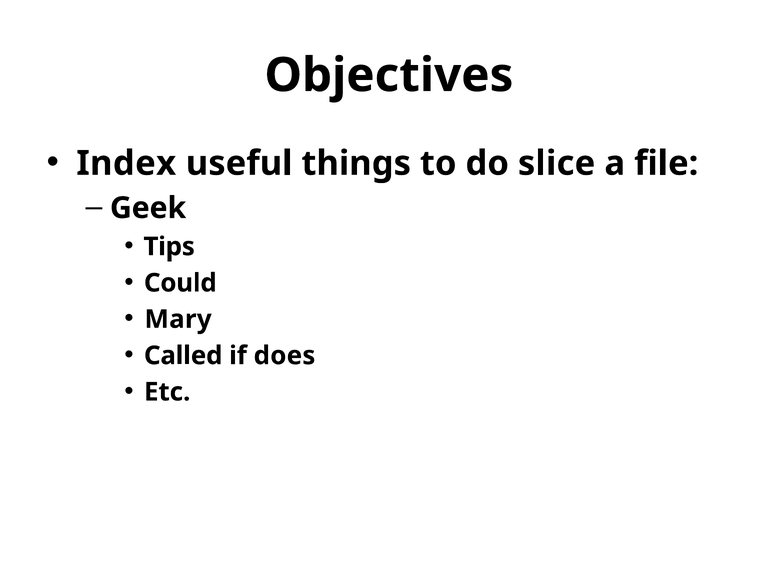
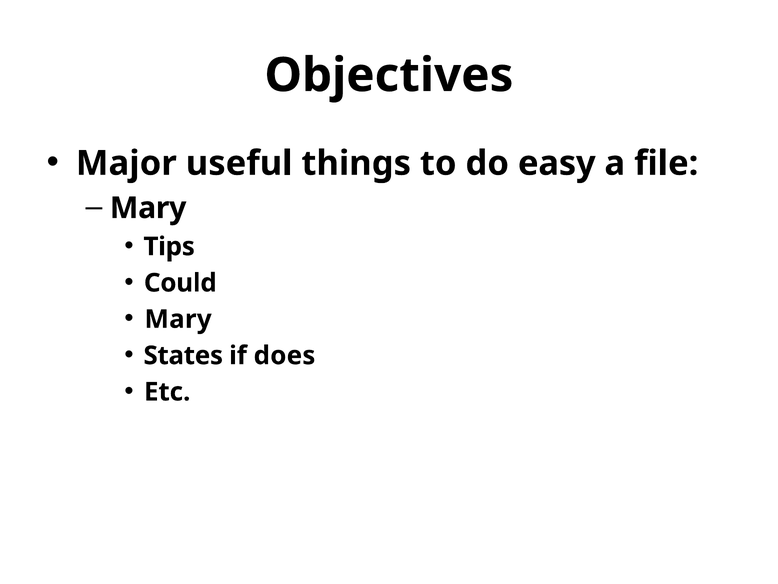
Index: Index -> Major
slice: slice -> easy
Geek at (148, 208): Geek -> Mary
Called: Called -> States
